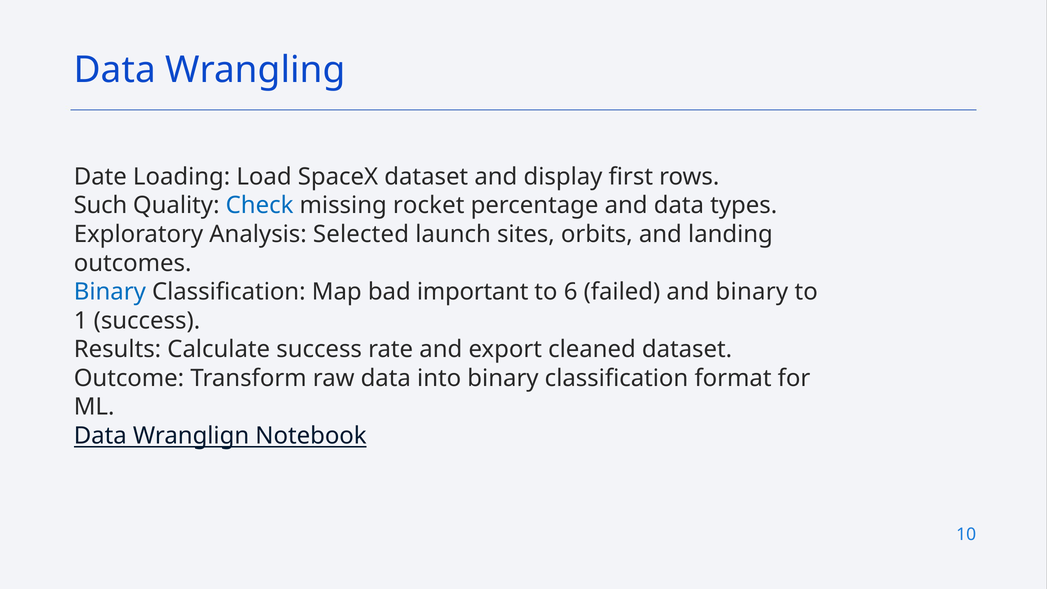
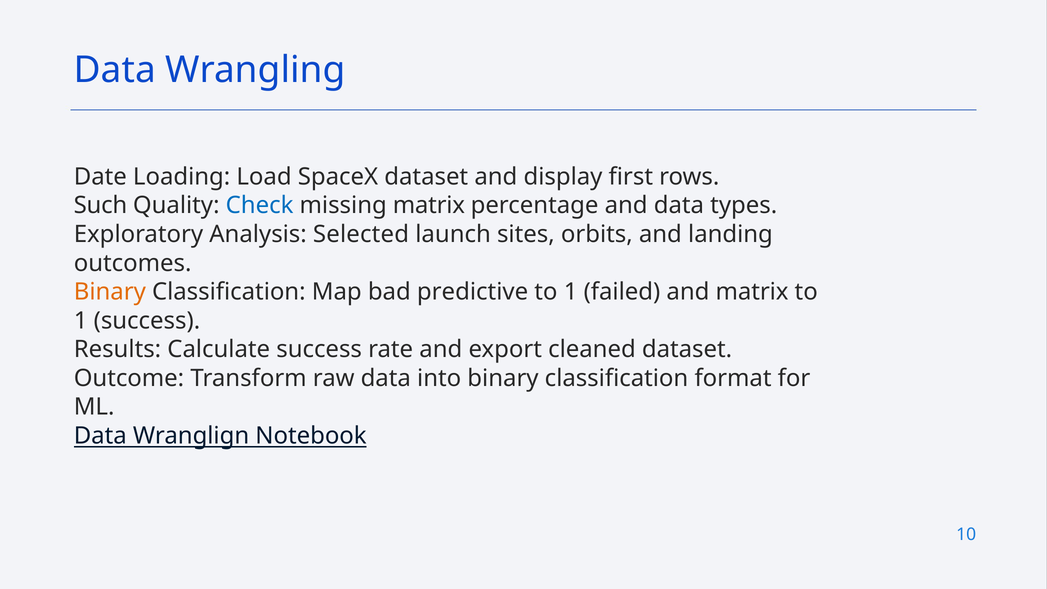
missing rocket: rocket -> matrix
Binary at (110, 292) colour: blue -> orange
important: important -> predictive
6 at (571, 292): 6 -> 1
and binary: binary -> matrix
